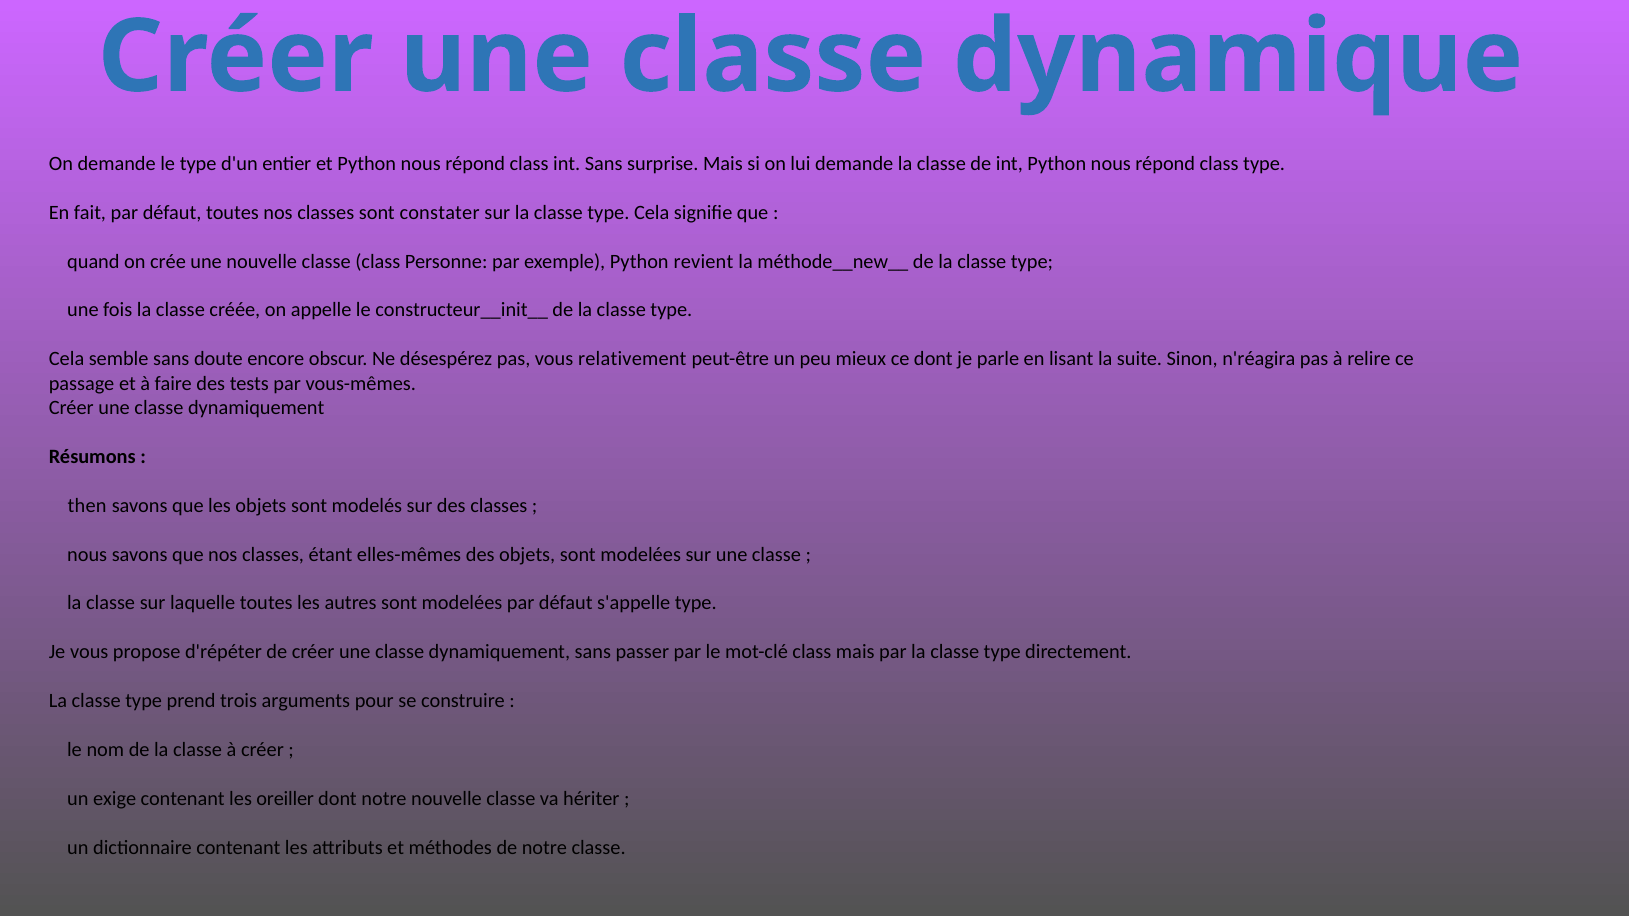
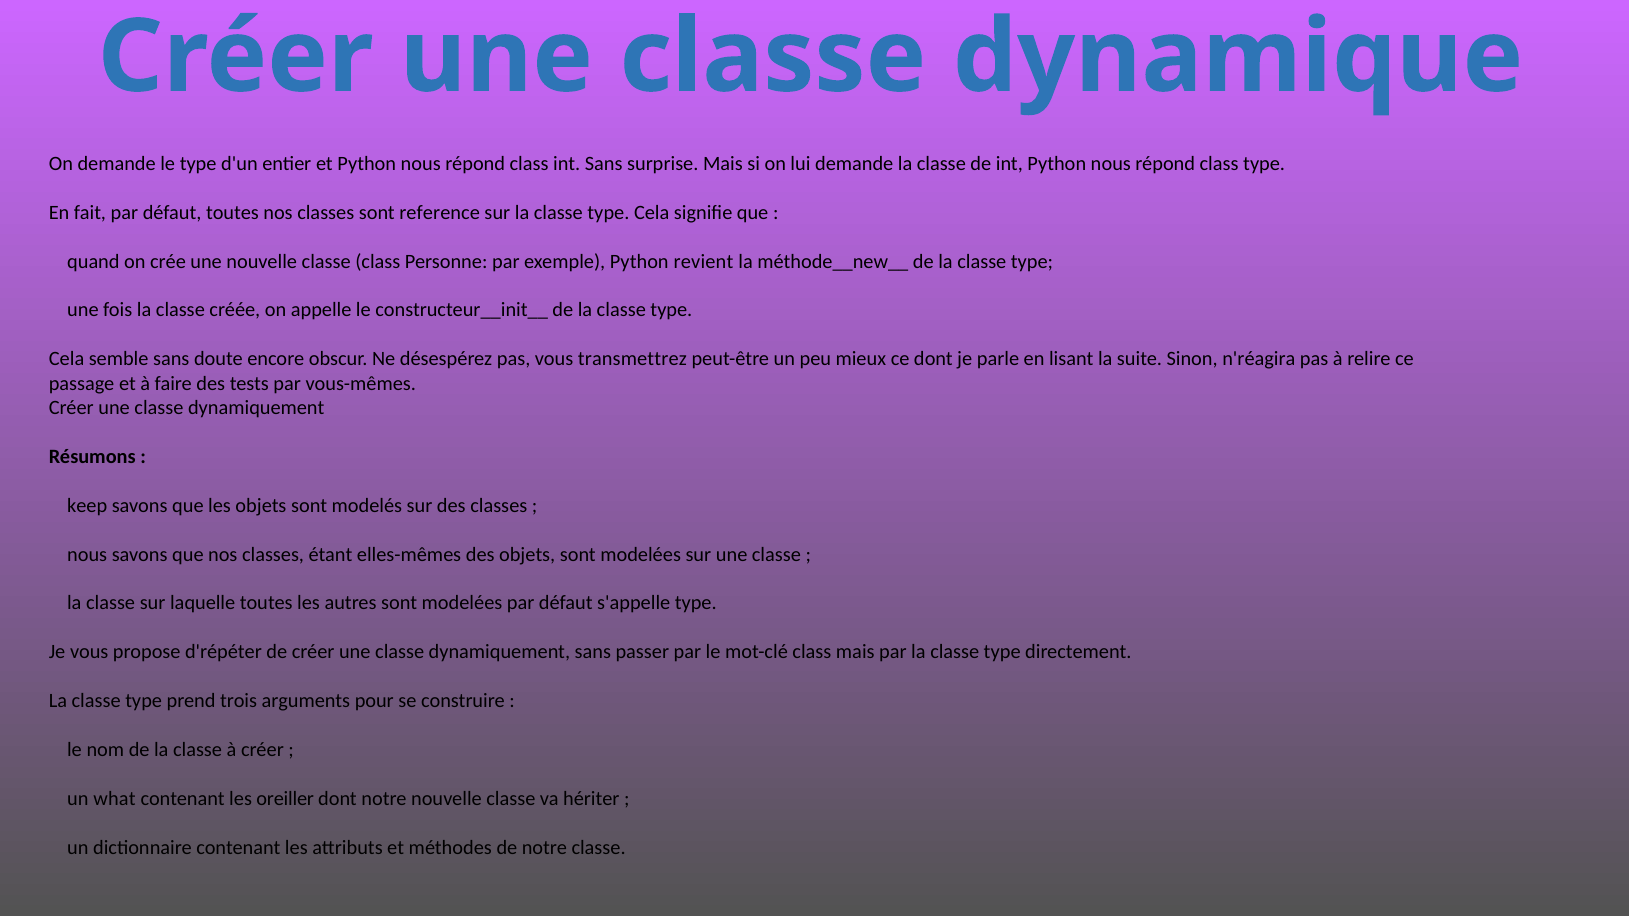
constater: constater -> reference
relativement: relativement -> transmettrez
then: then -> keep
exige: exige -> what
